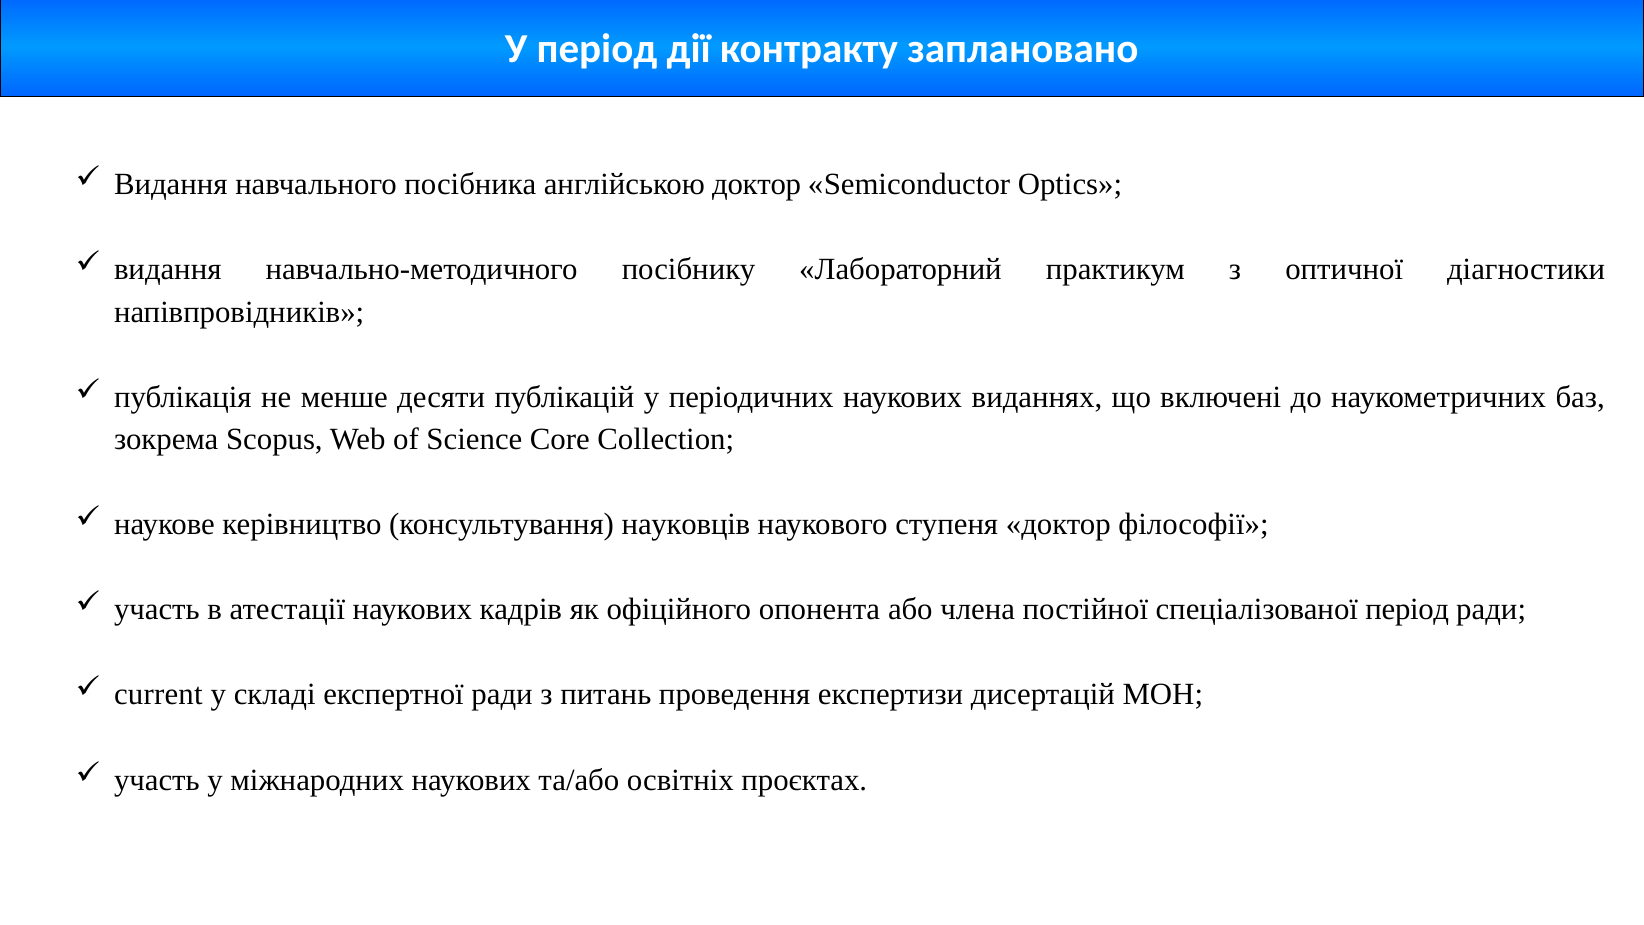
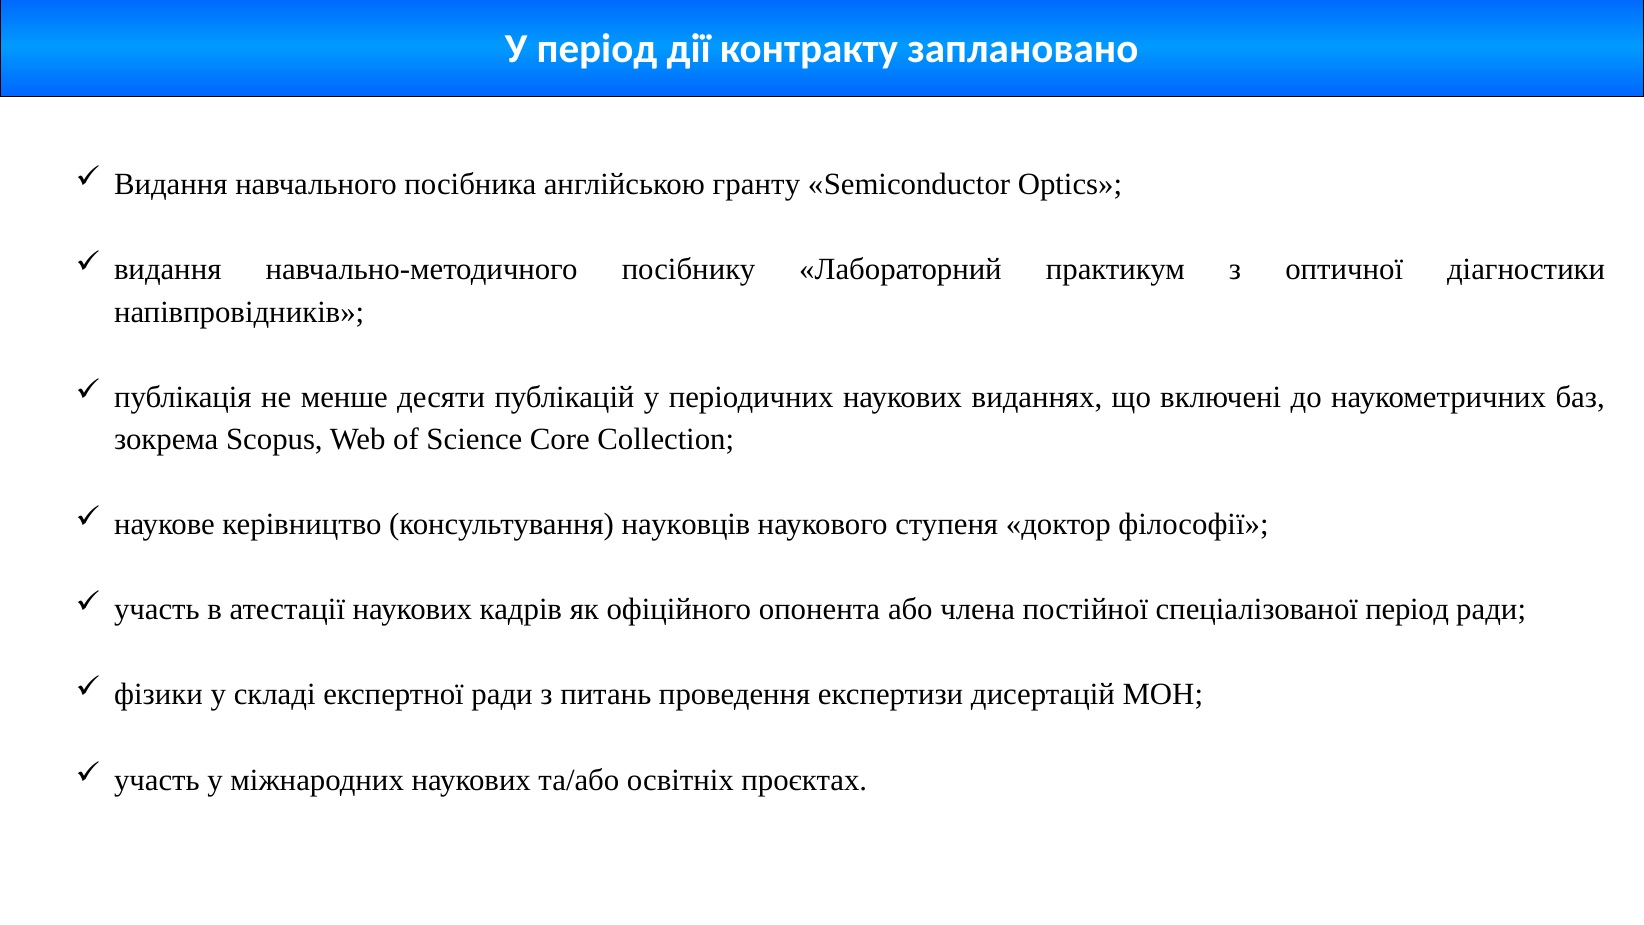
англійською доктор: доктор -> гранту
current: current -> фізики
